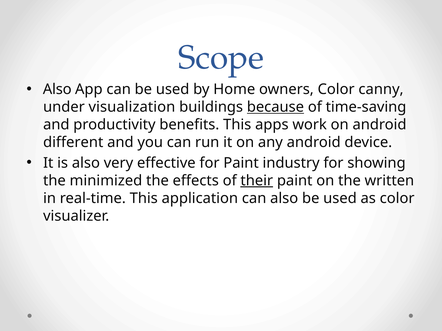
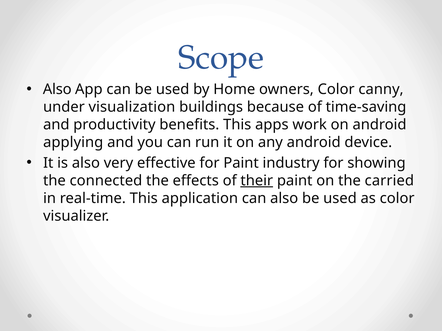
because underline: present -> none
different: different -> applying
minimized: minimized -> connected
written: written -> carried
